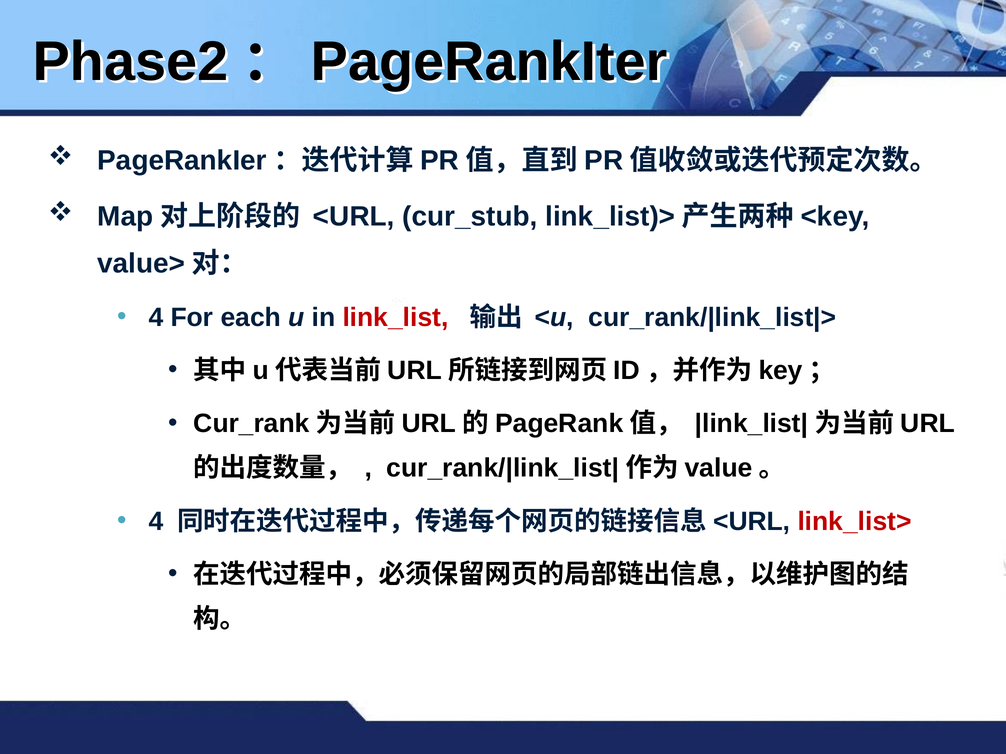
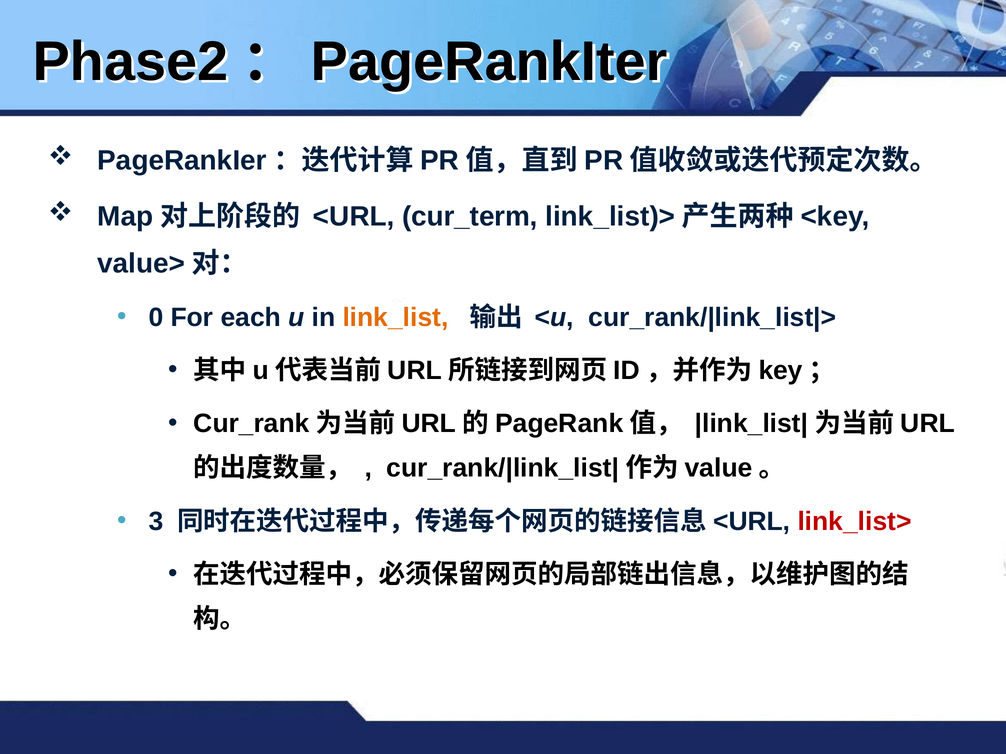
cur_stub: cur_stub -> cur_term
4 at (156, 318): 4 -> 0
link_list colour: red -> orange
4 at (156, 522): 4 -> 3
